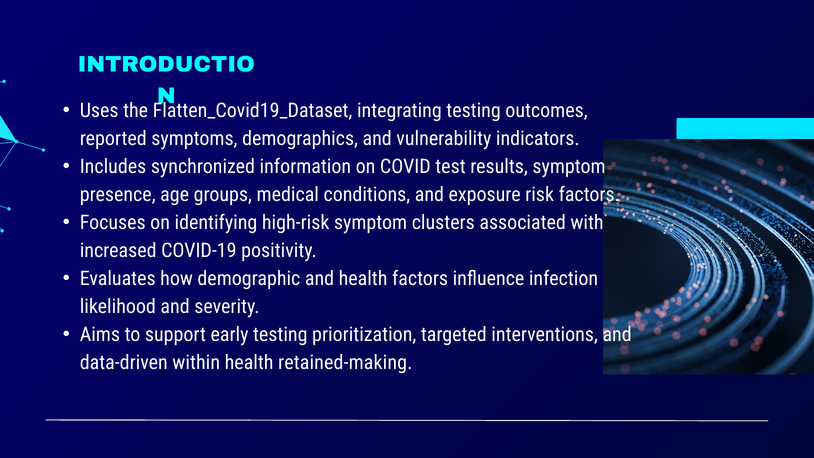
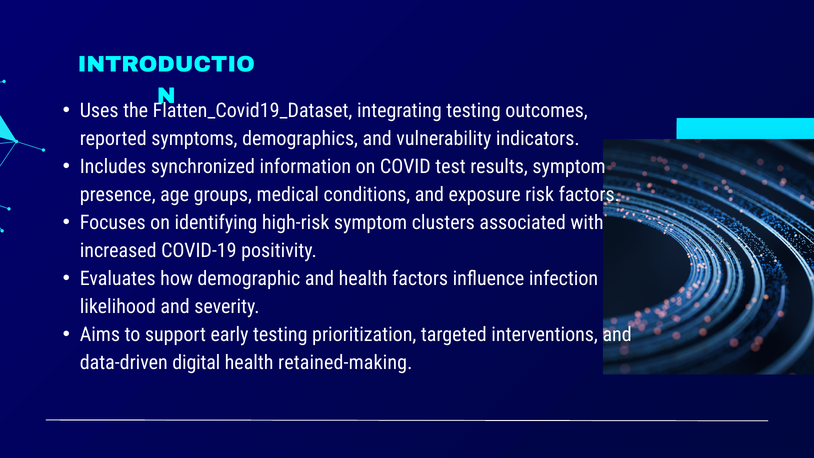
within: within -> digital
